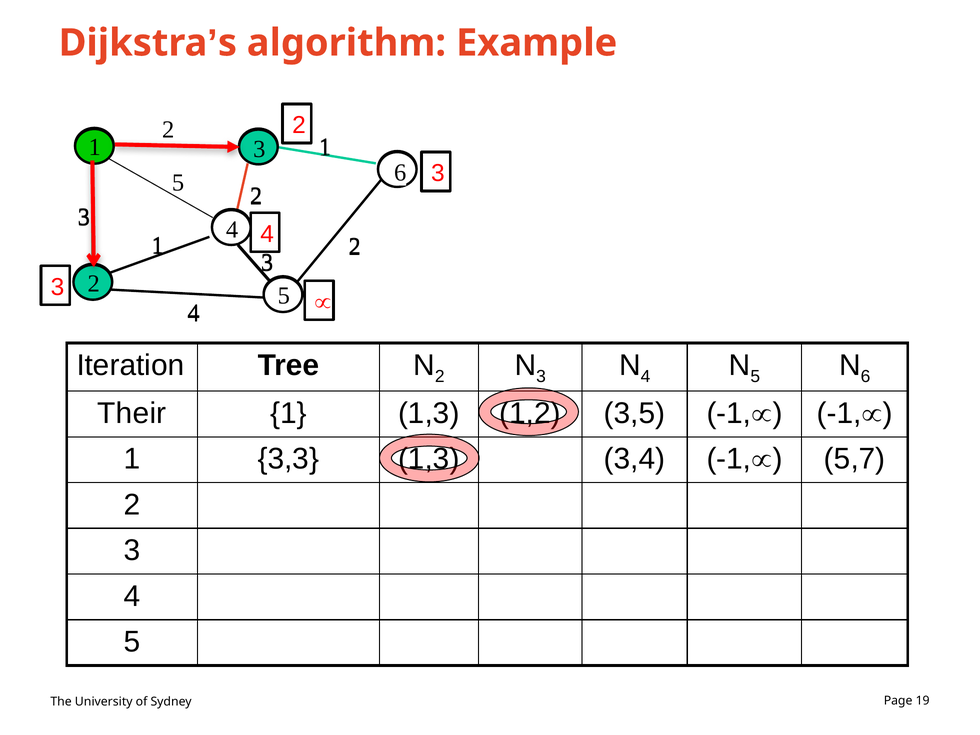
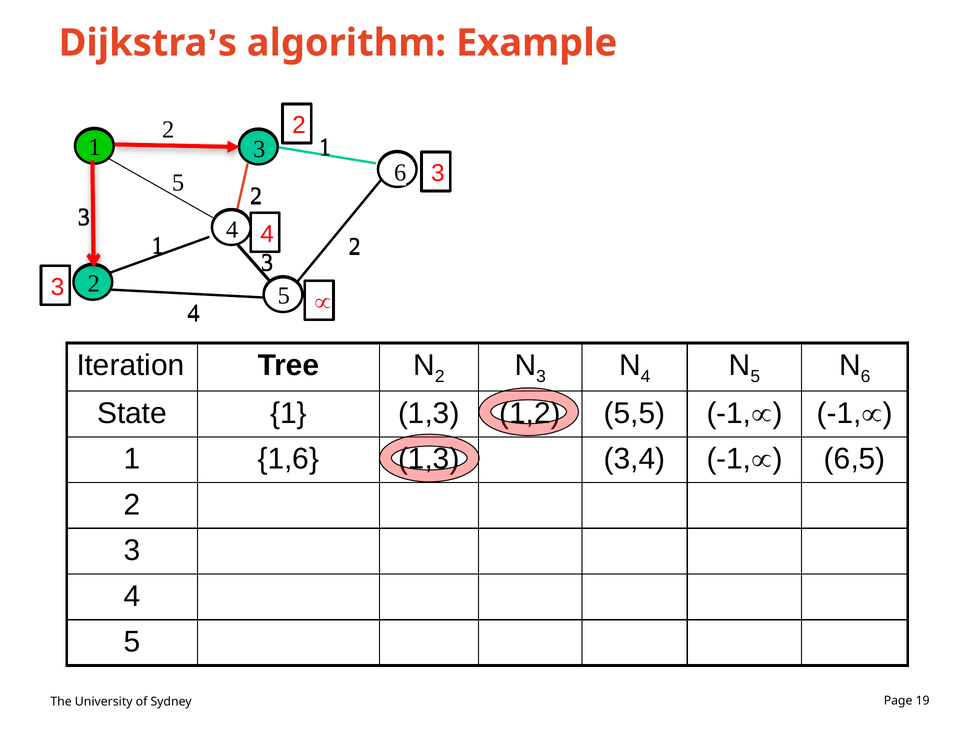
Their: Their -> State
3,5: 3,5 -> 5,5
3,3: 3,3 -> 1,6
5,7: 5,7 -> 6,5
